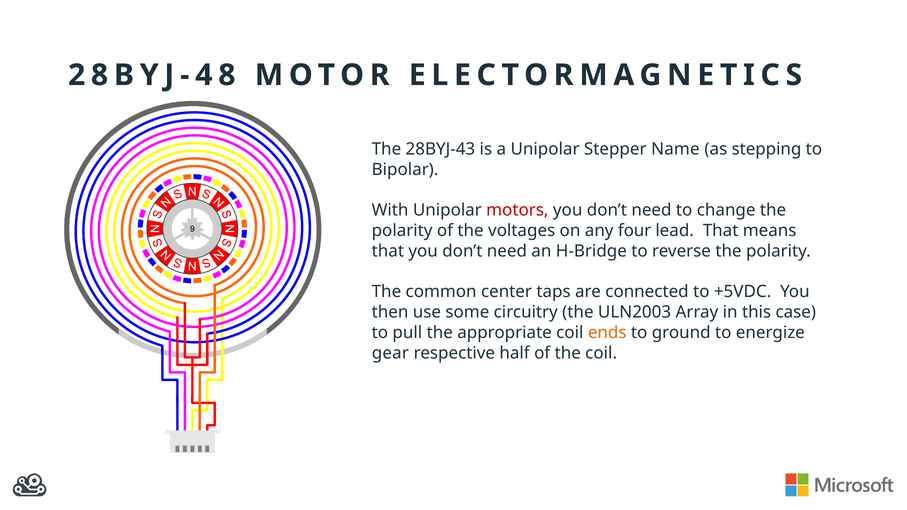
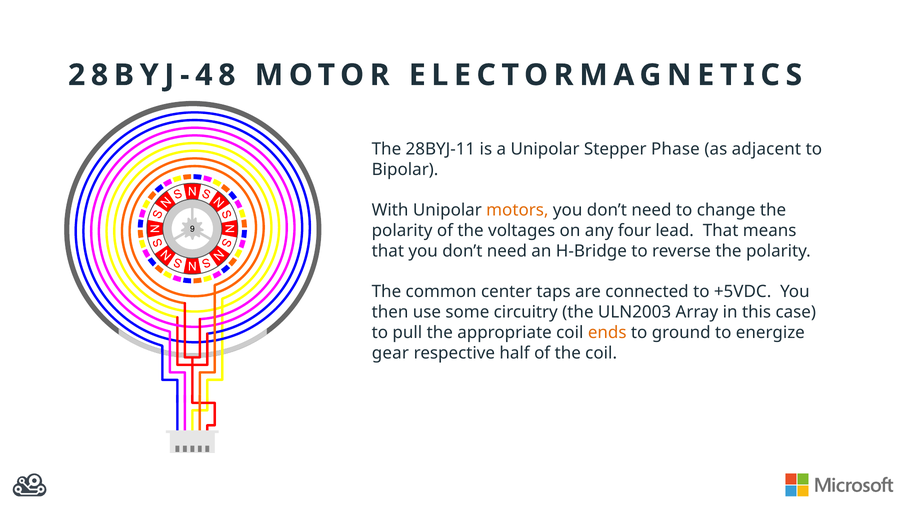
28BYJ-43: 28BYJ-43 -> 28BYJ-11
Name: Name -> Phase
stepping: stepping -> adjacent
motors colour: red -> orange
